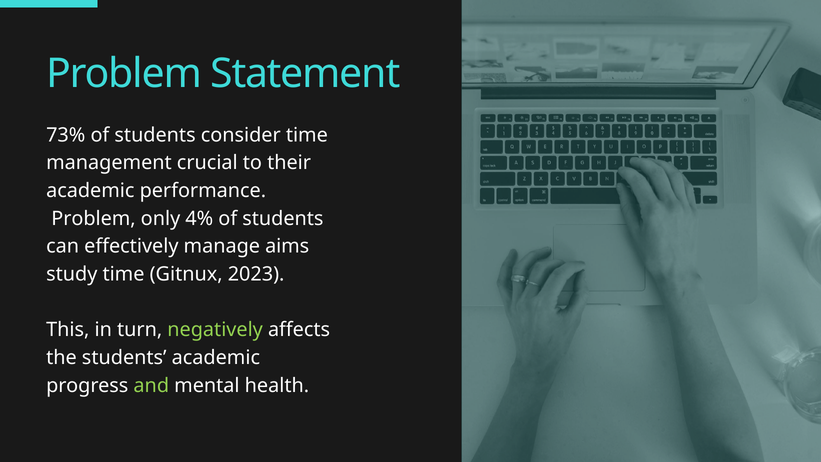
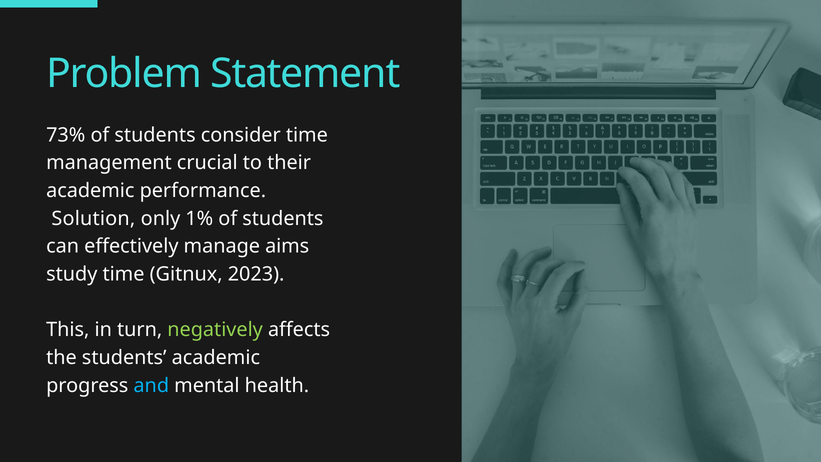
Problem at (93, 218): Problem -> Solution
4%: 4% -> 1%
and colour: light green -> light blue
